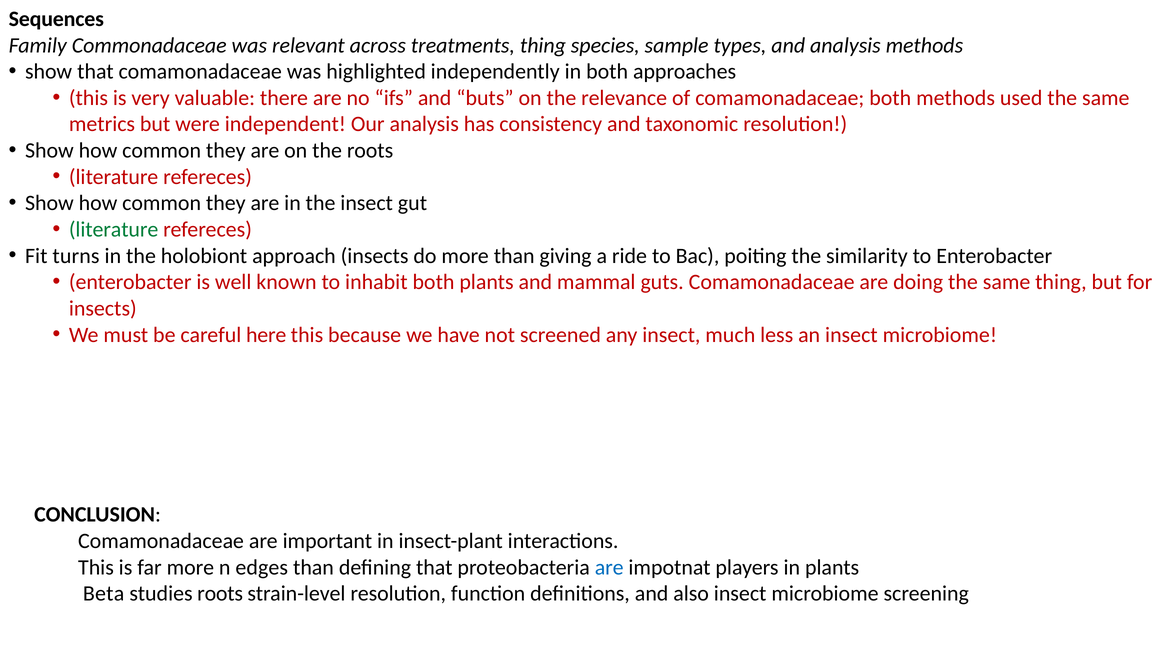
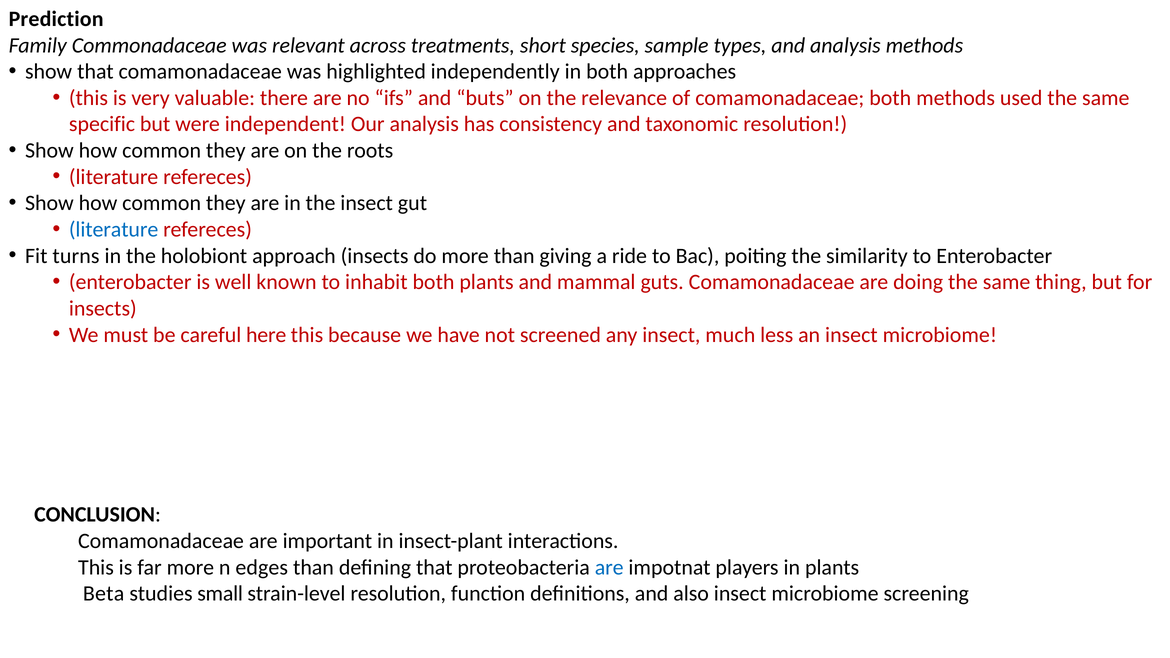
Sequences: Sequences -> Prediction
treatments thing: thing -> short
metrics: metrics -> specific
literature at (114, 230) colour: green -> blue
studies roots: roots -> small
